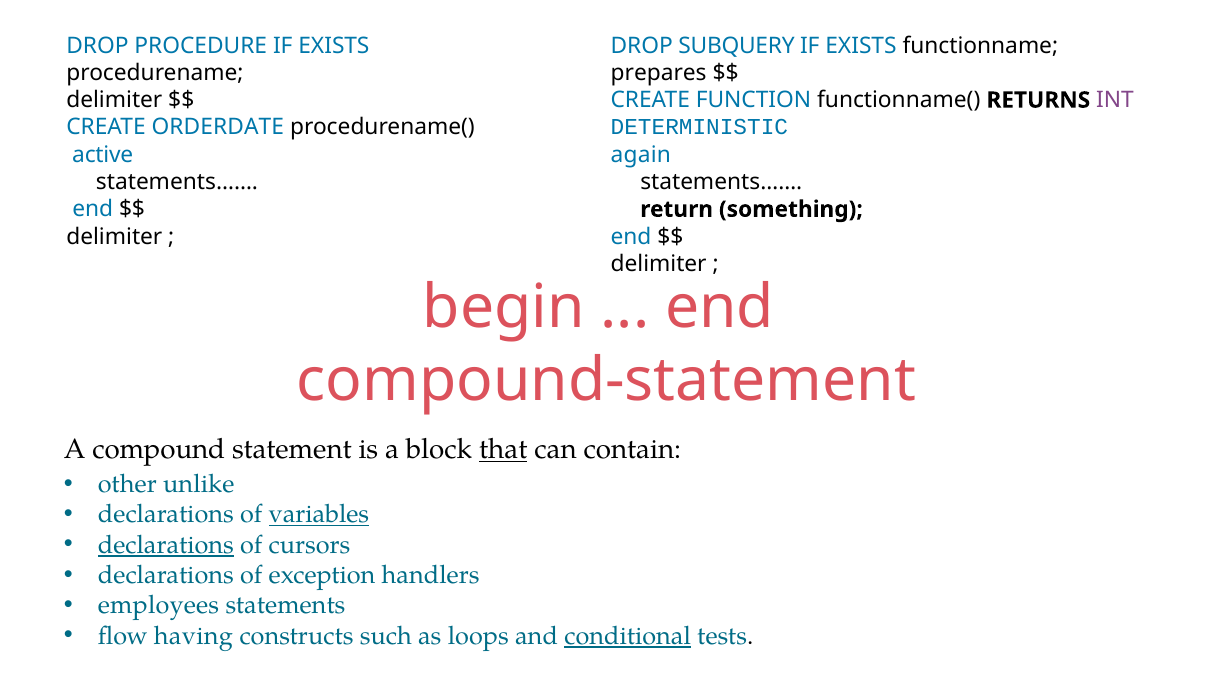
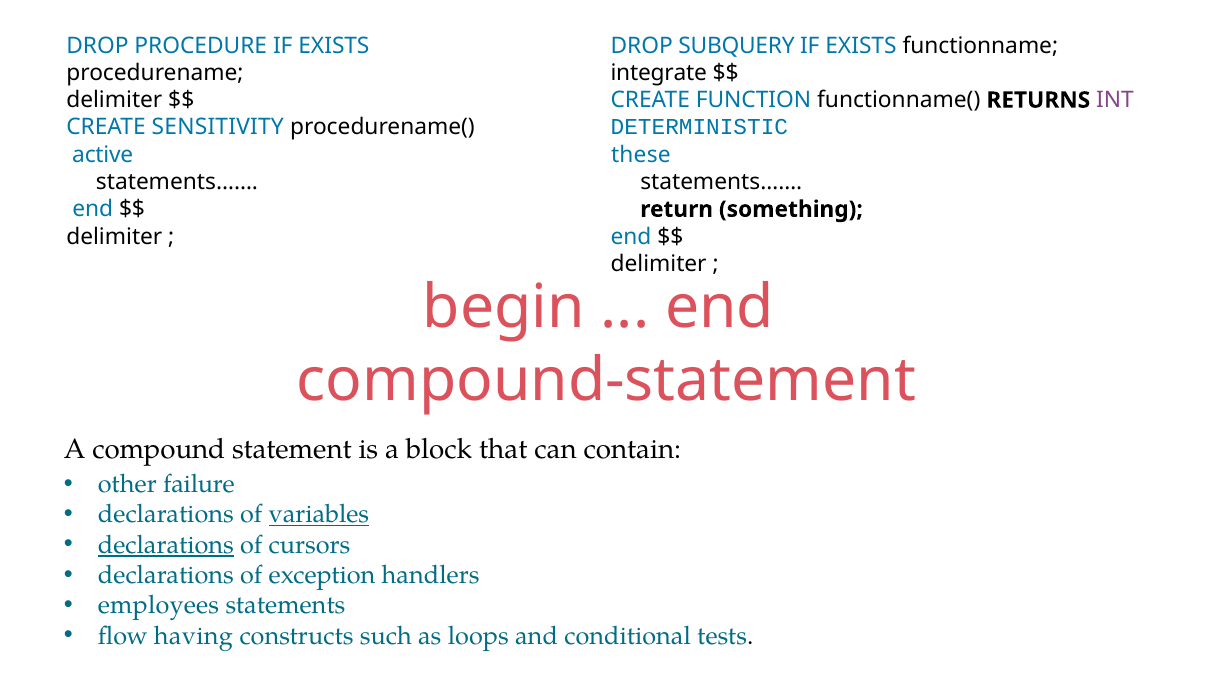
prepares: prepares -> integrate
ORDERDATE: ORDERDATE -> SENSITIVITY
again: again -> these
that underline: present -> none
unlike: unlike -> failure
conditional underline: present -> none
